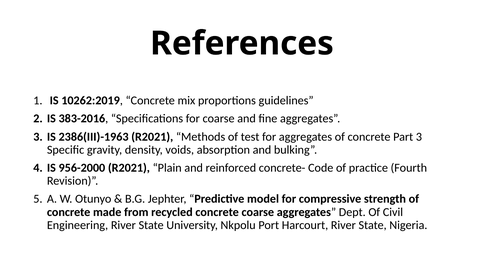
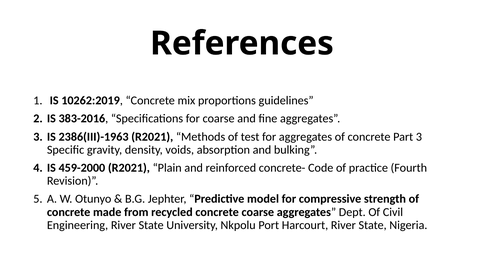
956-2000: 956-2000 -> 459-2000
